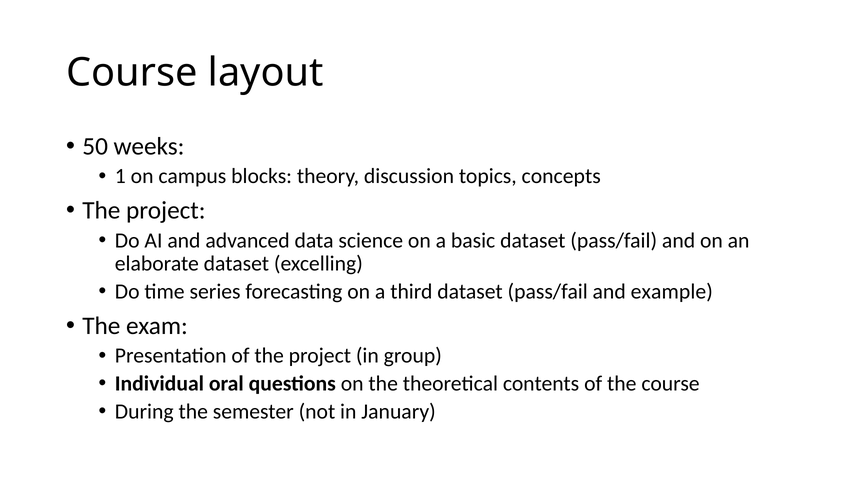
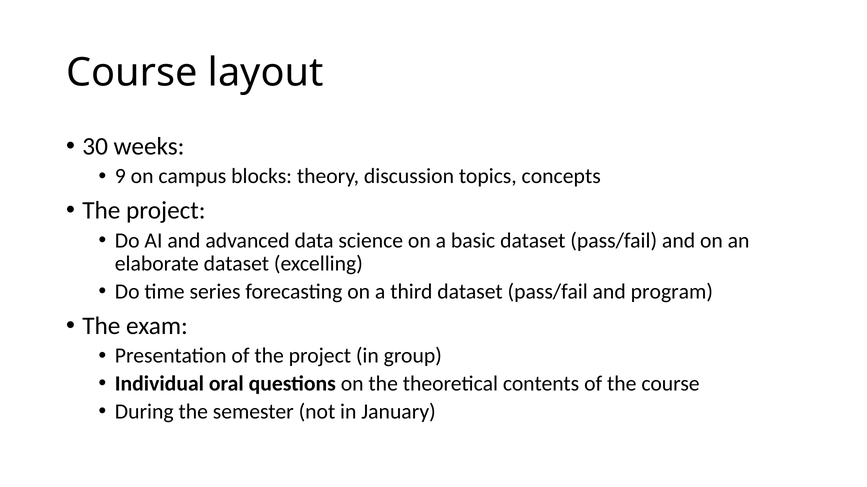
50: 50 -> 30
1: 1 -> 9
example: example -> program
